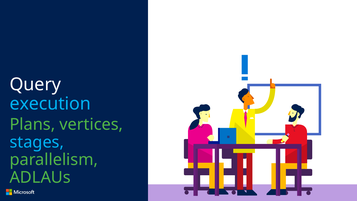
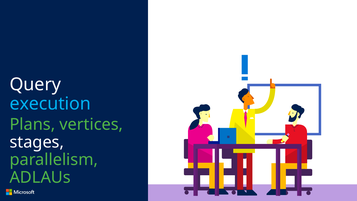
stages colour: light blue -> white
